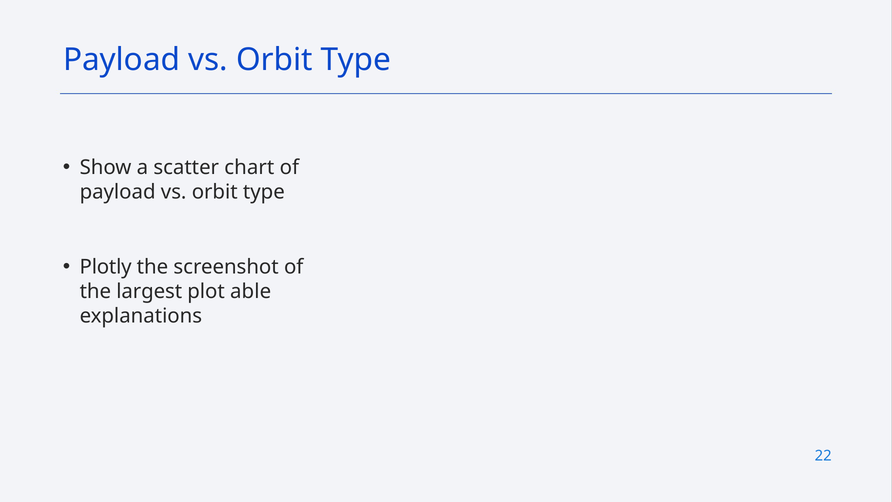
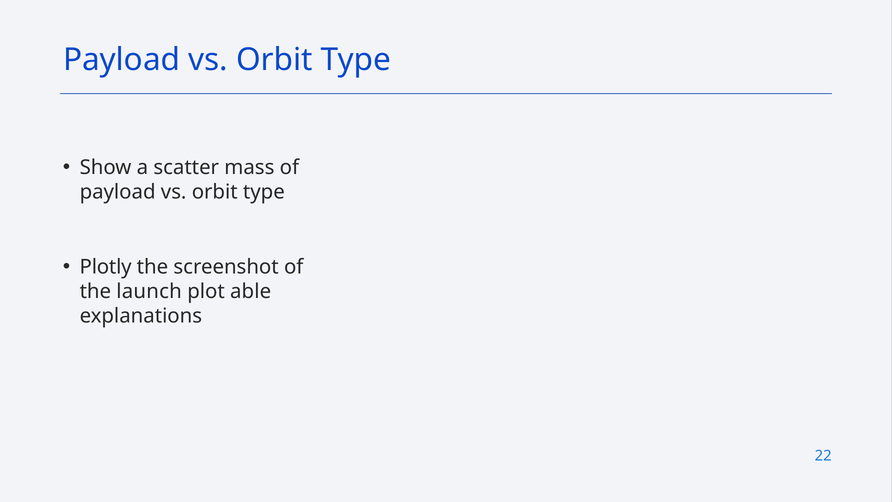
chart: chart -> mass
largest: largest -> launch
